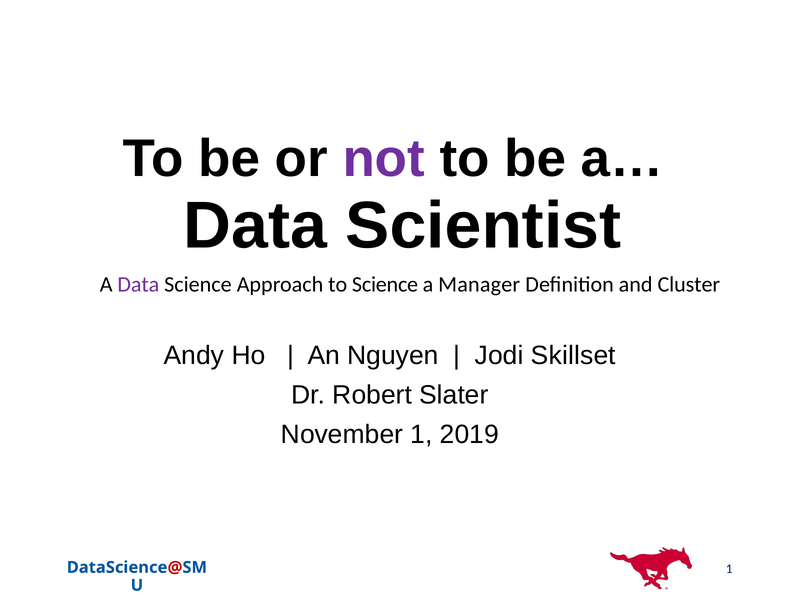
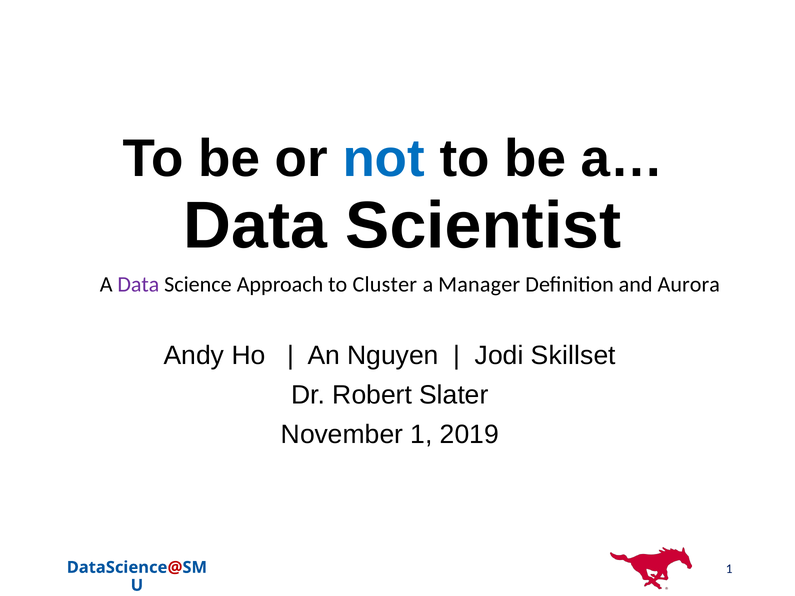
not colour: purple -> blue
to Science: Science -> Cluster
Cluster: Cluster -> Aurora
